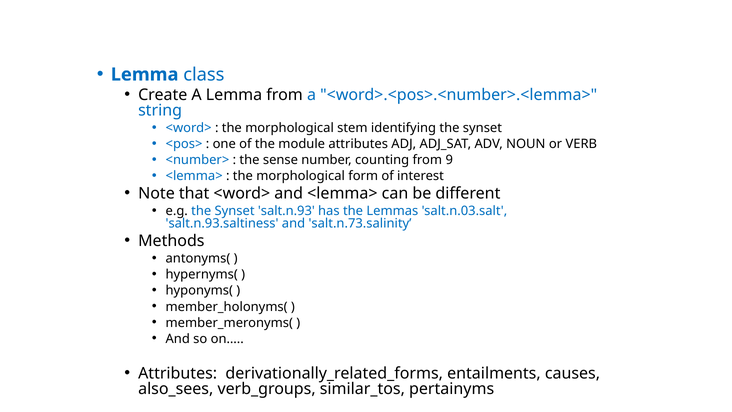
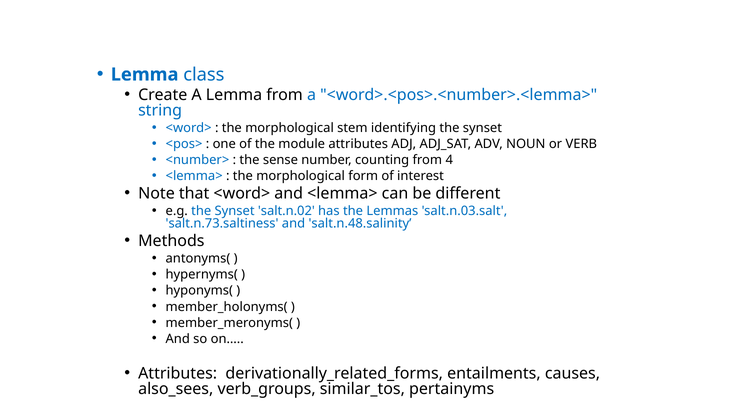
9: 9 -> 4
salt.n.93: salt.n.93 -> salt.n.02
salt.n.93.saltiness: salt.n.93.saltiness -> salt.n.73.saltiness
salt.n.73.salinity: salt.n.73.salinity -> salt.n.48.salinity
